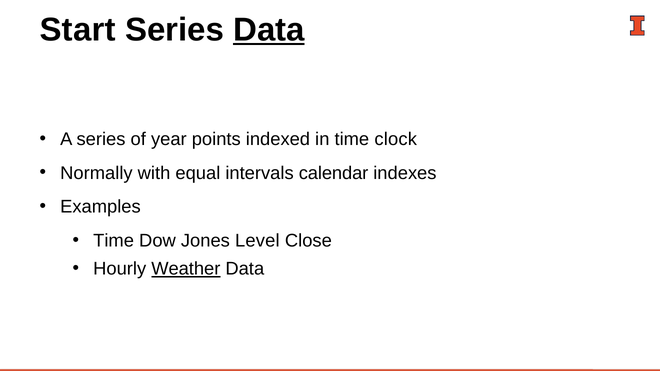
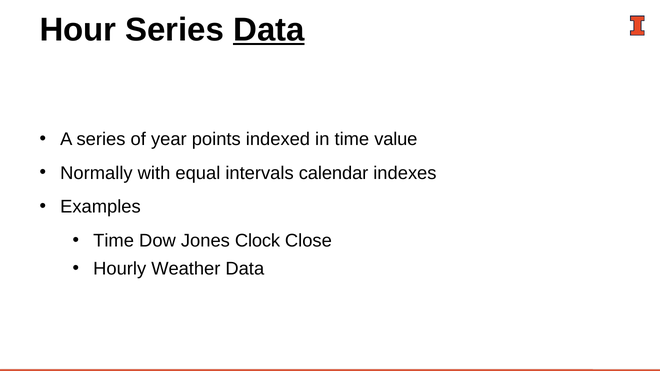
Start: Start -> Hour
clock: clock -> value
Level: Level -> Clock
Weather underline: present -> none
